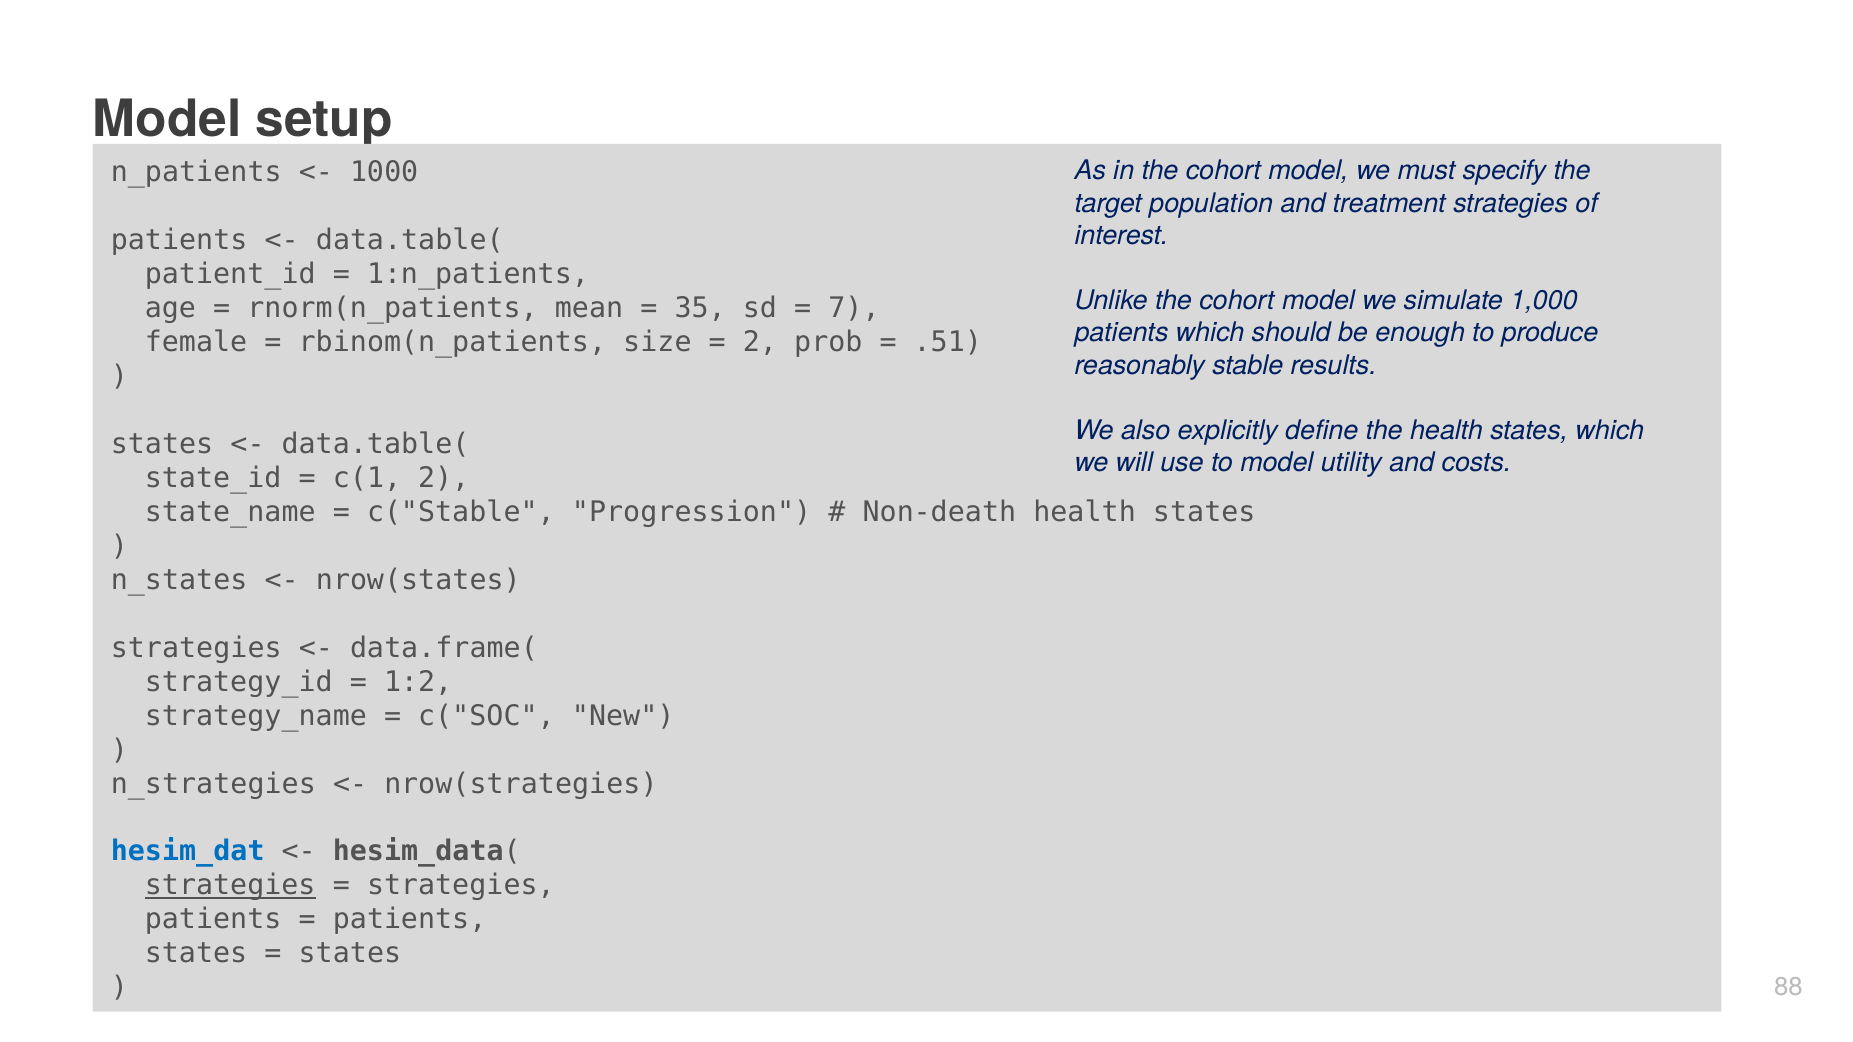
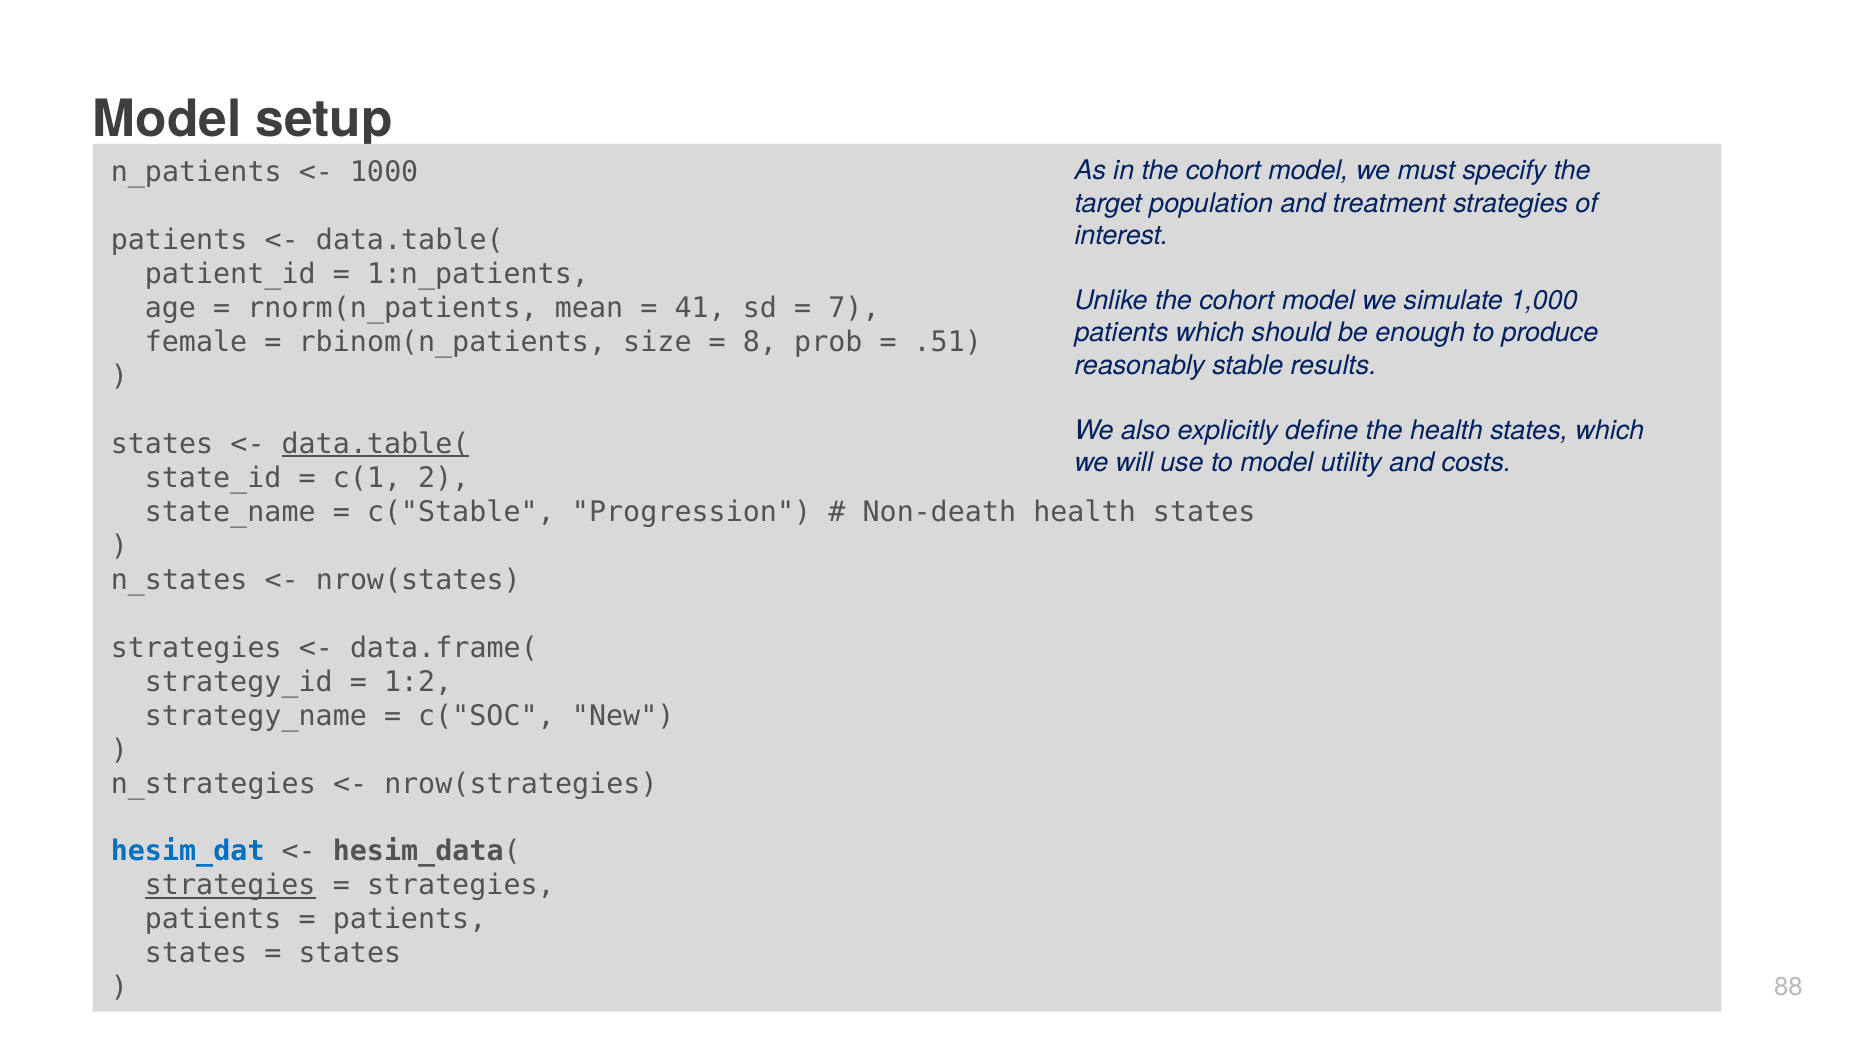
35: 35 -> 41
2 at (760, 342): 2 -> 8
data.table( at (375, 444) underline: none -> present
